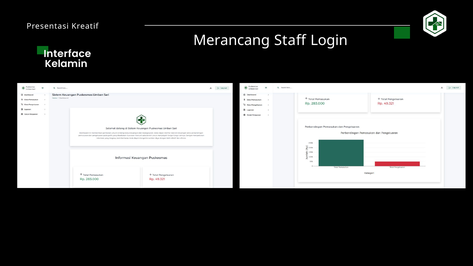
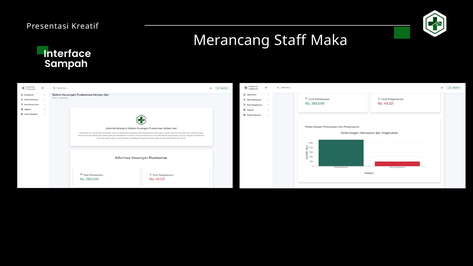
Login: Login -> Maka
Kelamin: Kelamin -> Sampah
